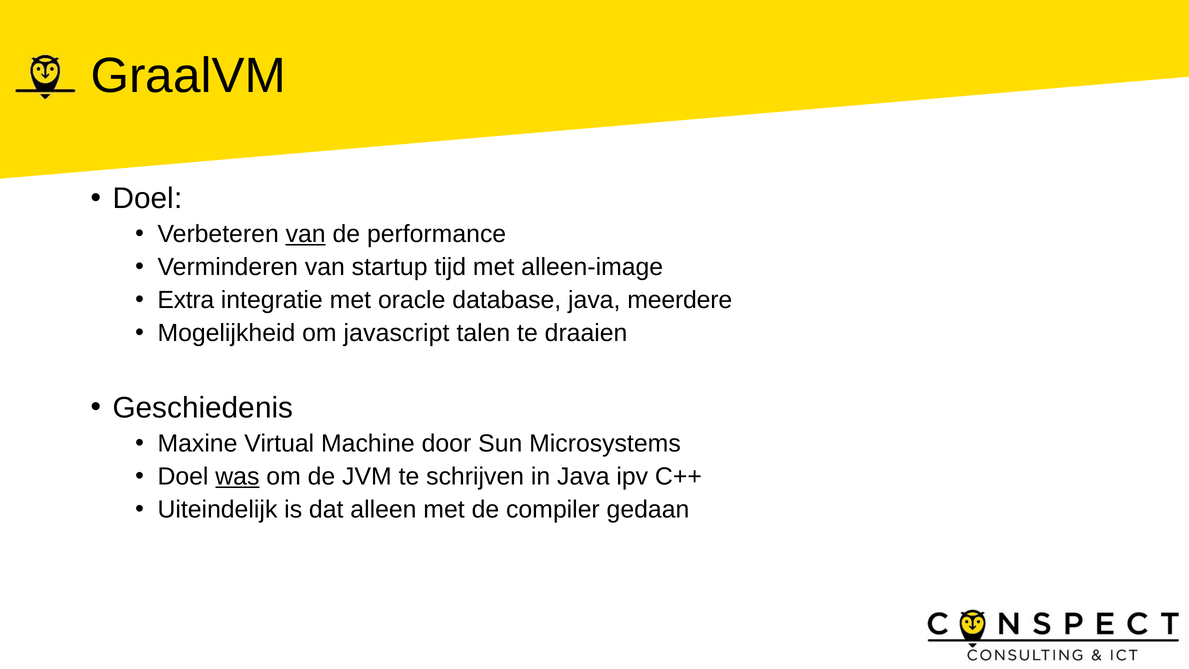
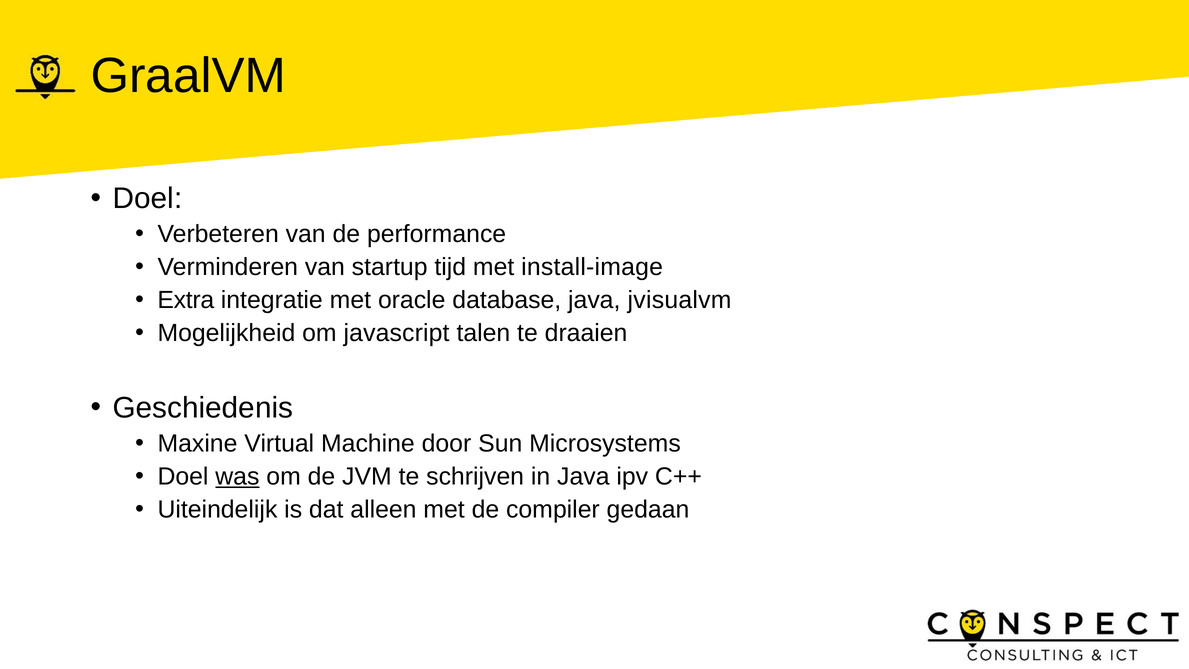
van at (306, 234) underline: present -> none
alleen-image: alleen-image -> install-image
meerdere: meerdere -> jvisualvm
